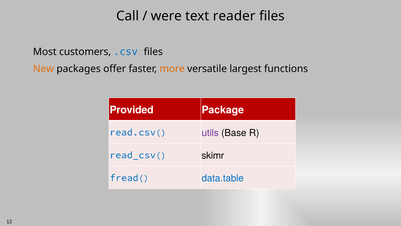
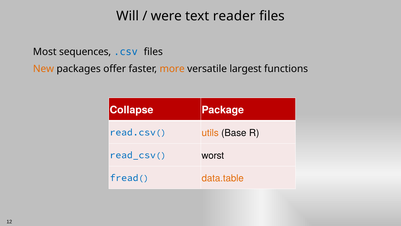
Call: Call -> Will
customers: customers -> sequences
Provided: Provided -> Collapse
utils colour: purple -> orange
skimr: skimr -> worst
data.table colour: blue -> orange
